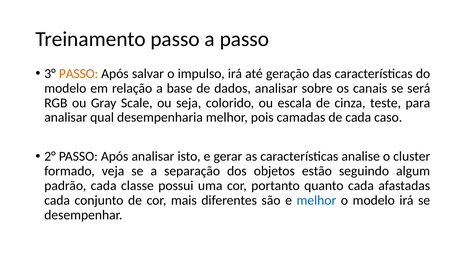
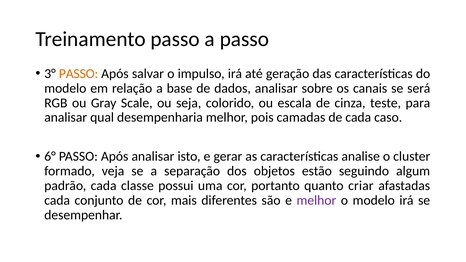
2°: 2° -> 6°
quanto cada: cada -> criar
melhor at (316, 201) colour: blue -> purple
